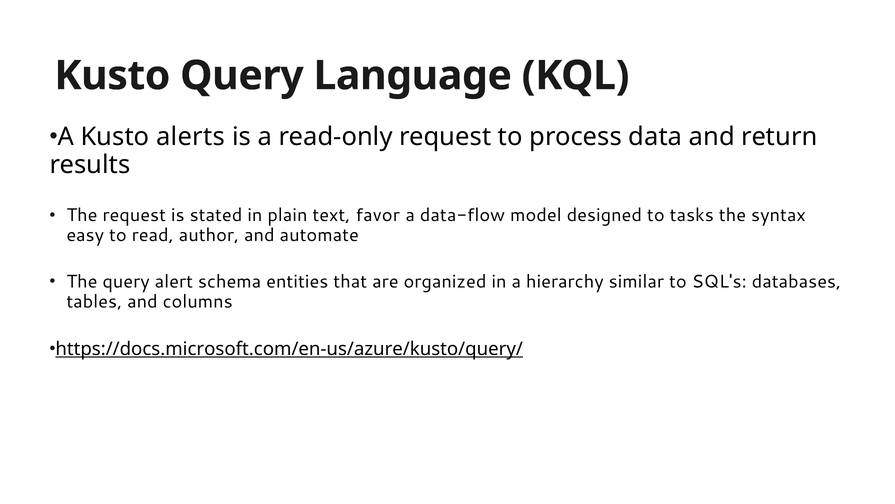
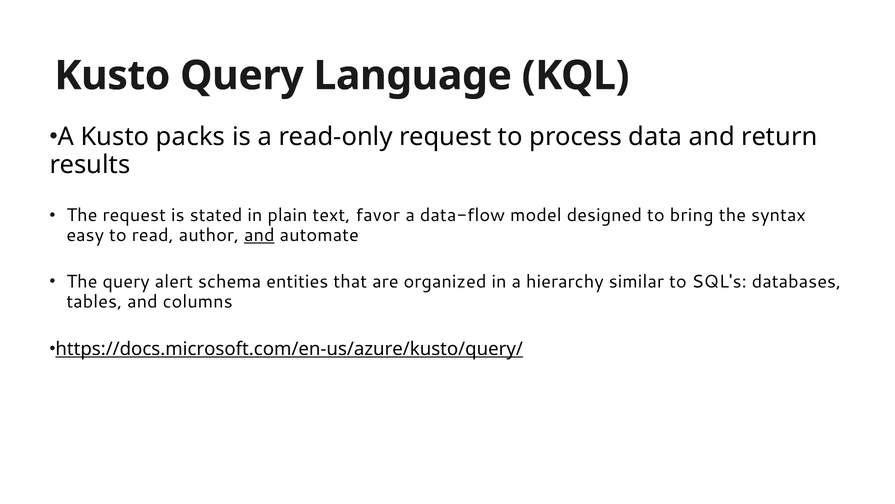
alerts: alerts -> packs
tasks: tasks -> bring
and at (259, 235) underline: none -> present
